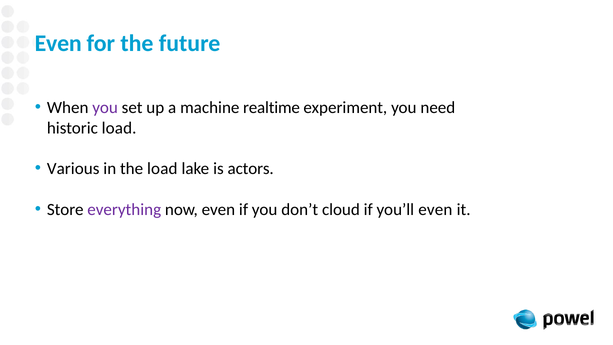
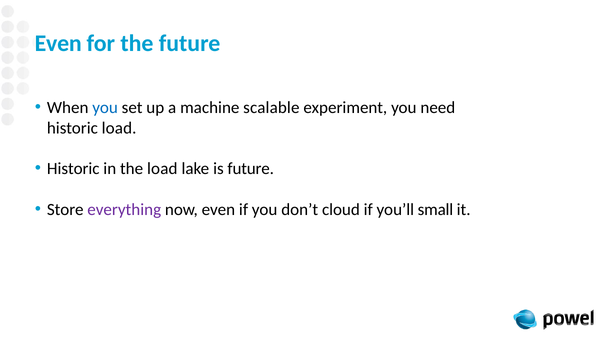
you at (105, 107) colour: purple -> blue
realtime: realtime -> scalable
Various at (73, 169): Various -> Historic
is actors: actors -> future
you’ll even: even -> small
